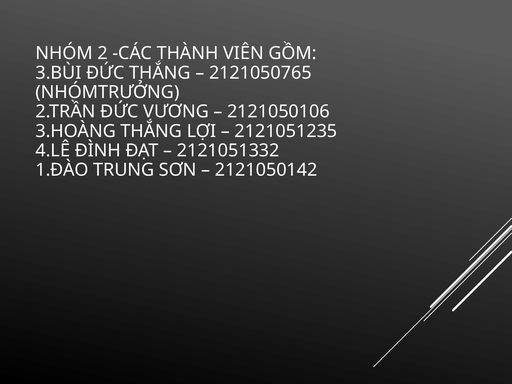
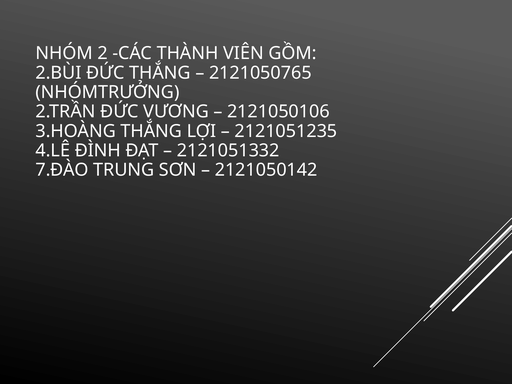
3.BÙI: 3.BÙI -> 2.BÙI
1.ĐÀO: 1.ĐÀO -> 7.ĐÀO
